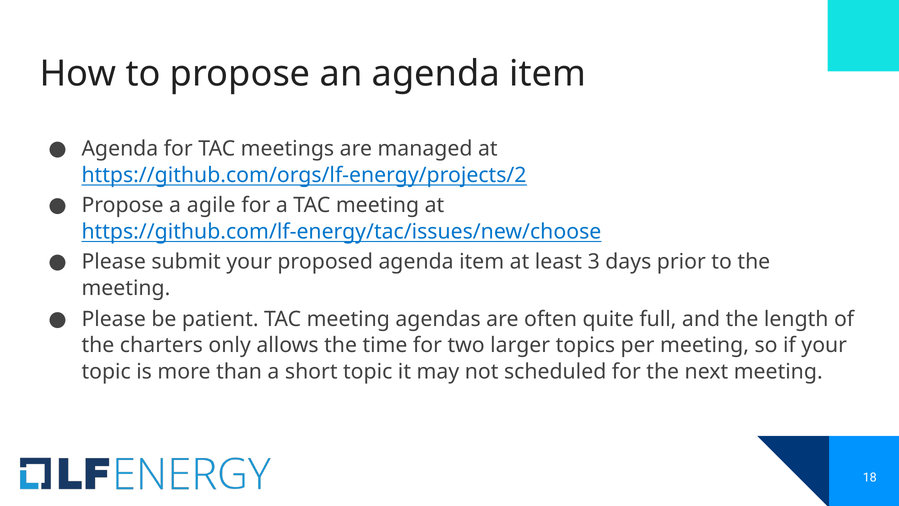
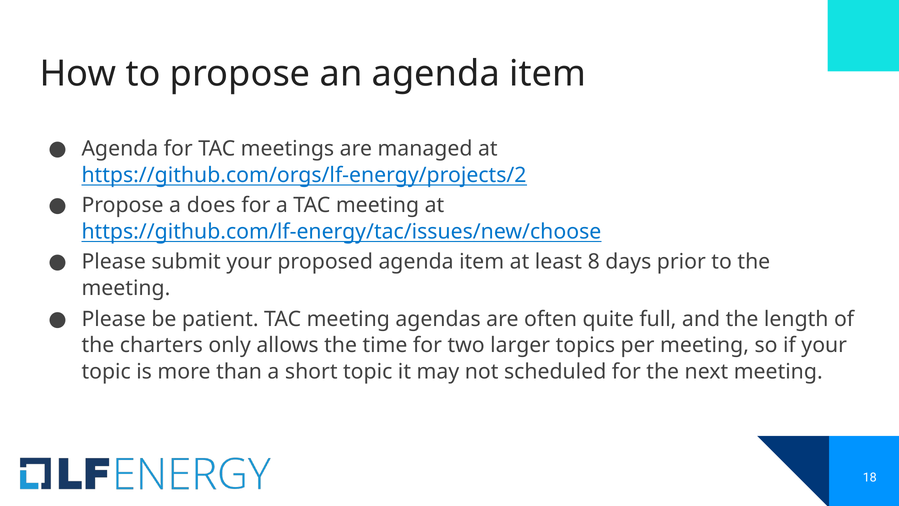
agile: agile -> does
3: 3 -> 8
